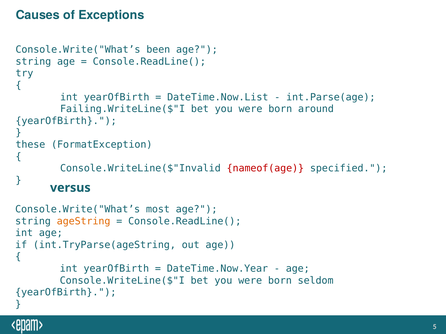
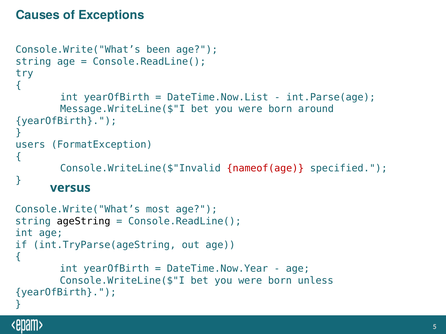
Failing.WriteLine($"I: Failing.WriteLine($"I -> Message.WriteLine($"I
these: these -> users
ageString colour: orange -> black
seldom: seldom -> unless
